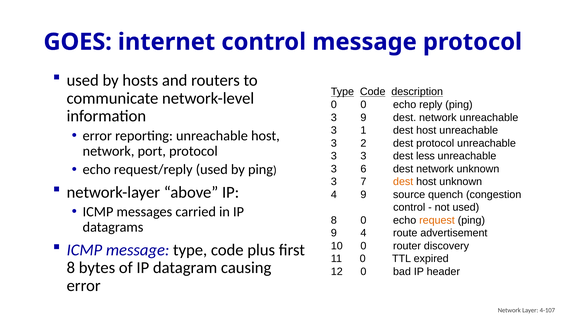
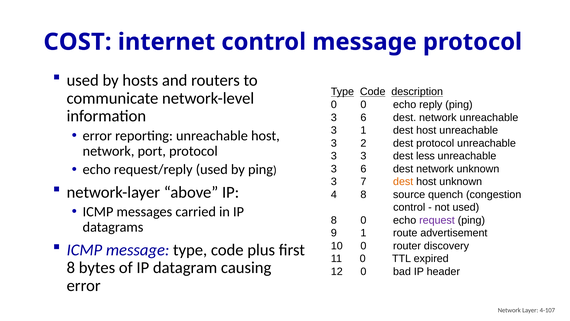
GOES: GOES -> COST
9 at (363, 117): 9 -> 6
4 9: 9 -> 8
request colour: orange -> purple
9 4: 4 -> 1
